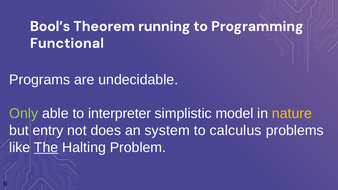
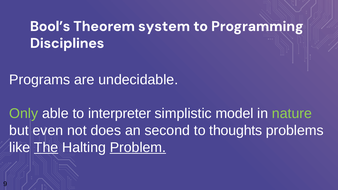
running: running -> system
Functional: Functional -> Disciplines
nature colour: yellow -> light green
entry: entry -> even
system: system -> second
calculus: calculus -> thoughts
Problem underline: none -> present
